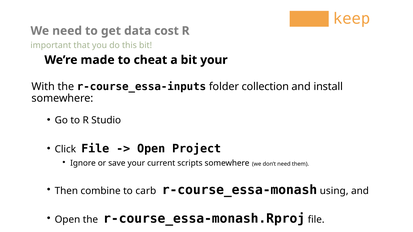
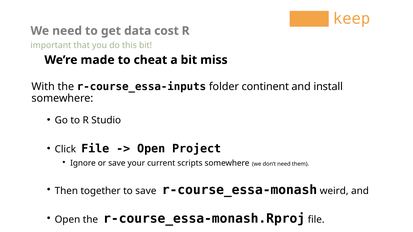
bit your: your -> miss
collection: collection -> continent
combine: combine -> together
to carb: carb -> save
using: using -> weird
